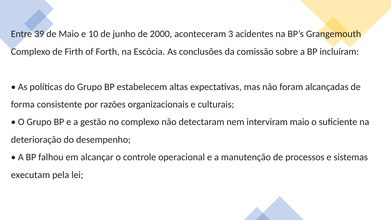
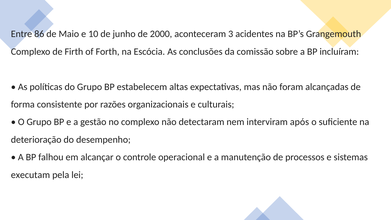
39: 39 -> 86
interviram maio: maio -> após
